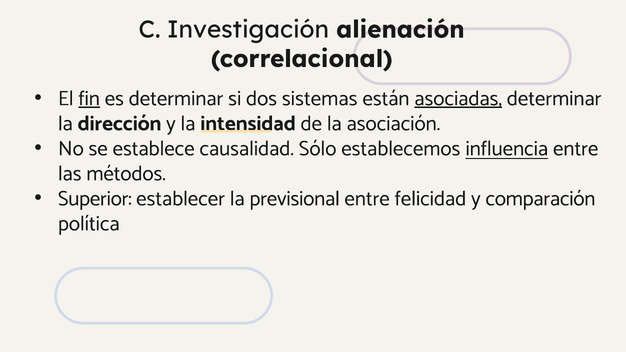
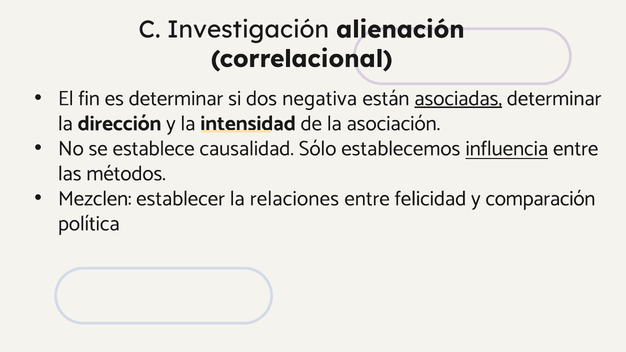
fin underline: present -> none
sistemas: sistemas -> negativa
Superior: Superior -> Mezclen
previsional: previsional -> relaciones
